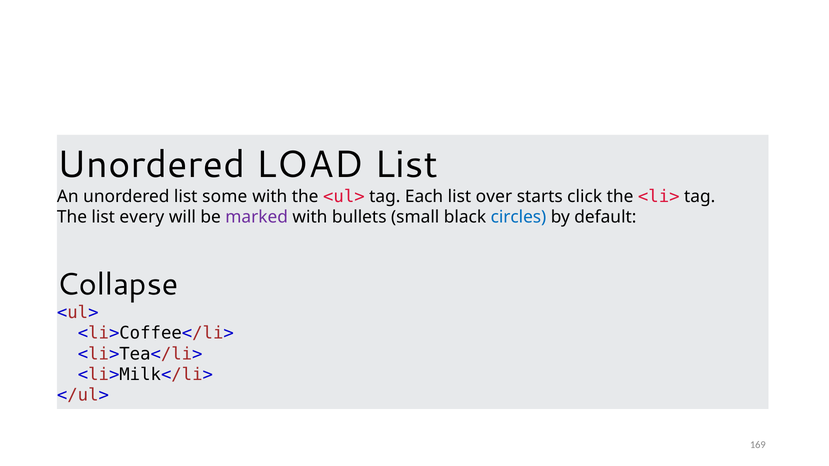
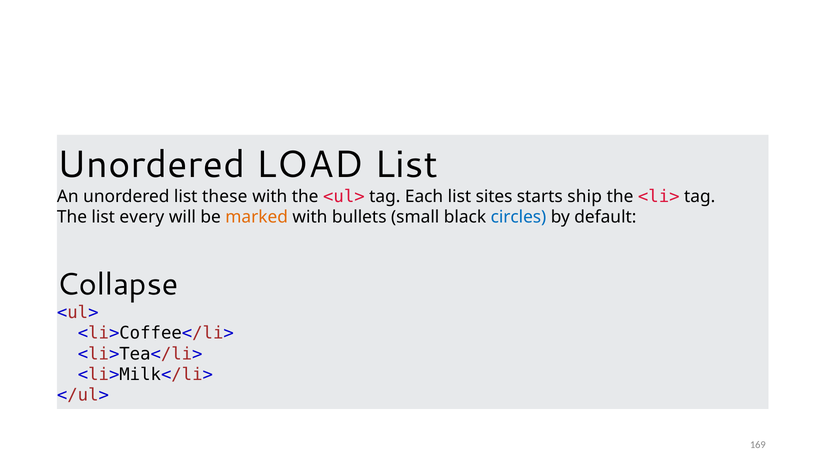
some: some -> these
over: over -> sites
click: click -> ship
marked colour: purple -> orange
